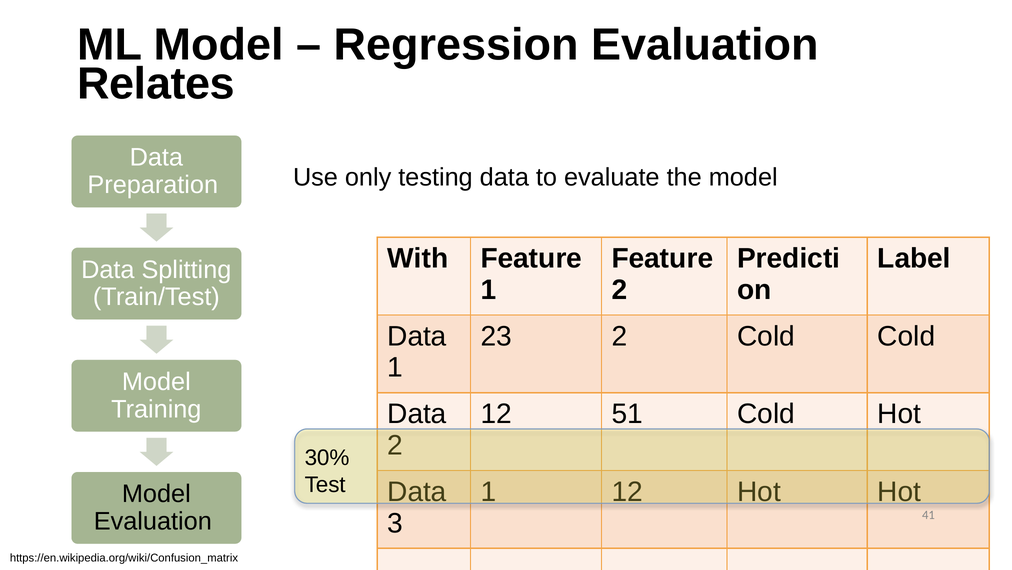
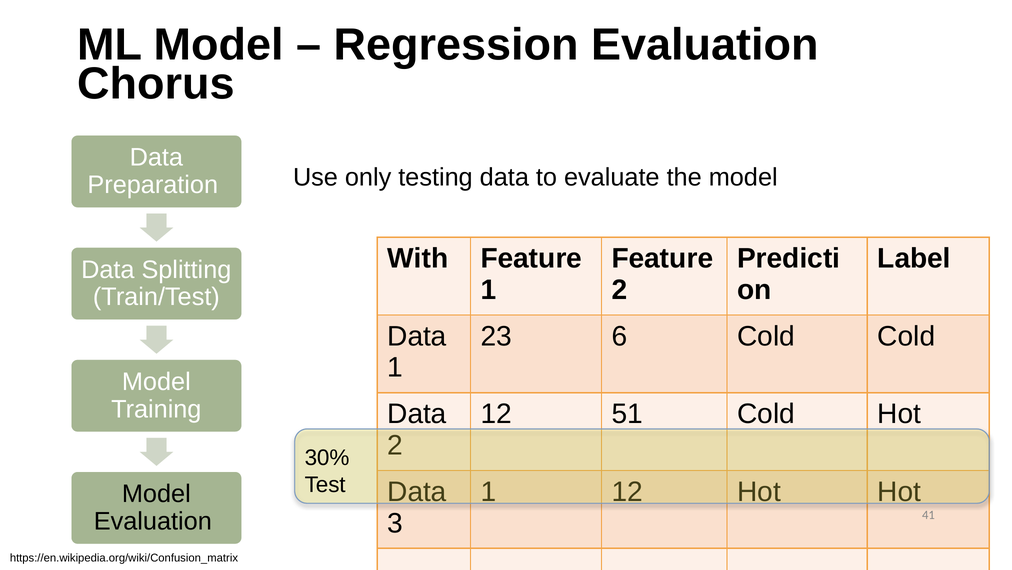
Relates: Relates -> Chorus
23 2: 2 -> 6
